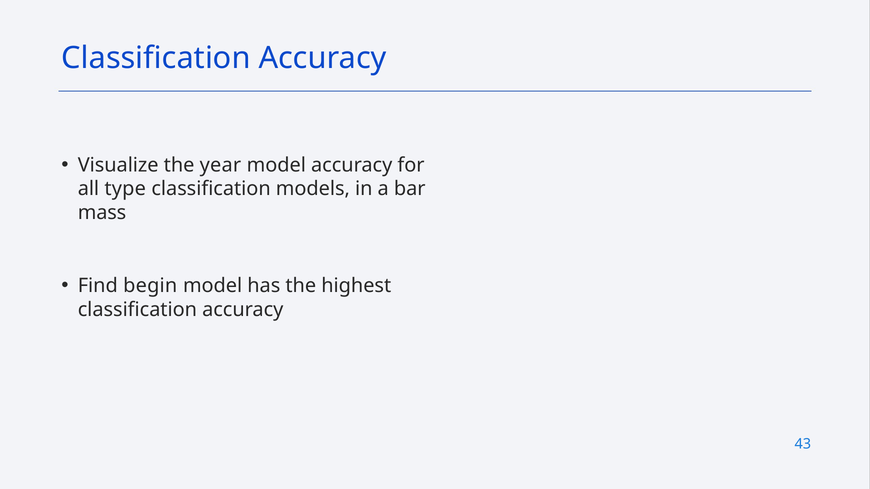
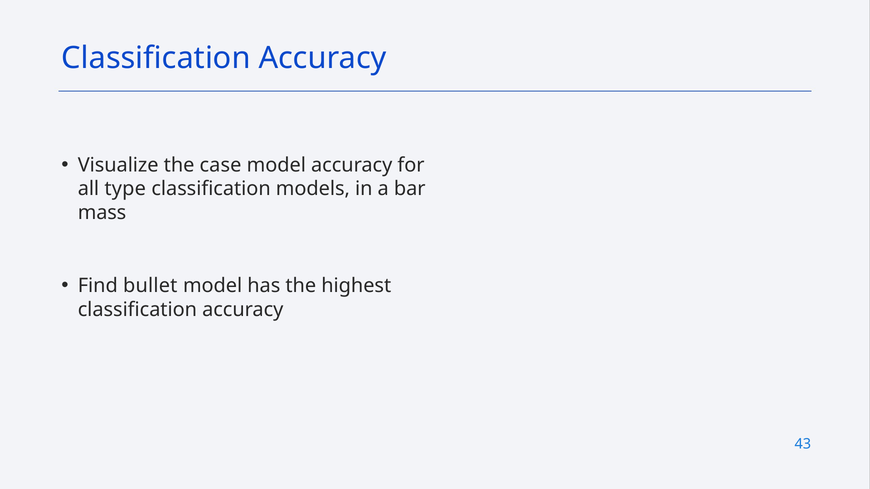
year: year -> case
begin: begin -> bullet
